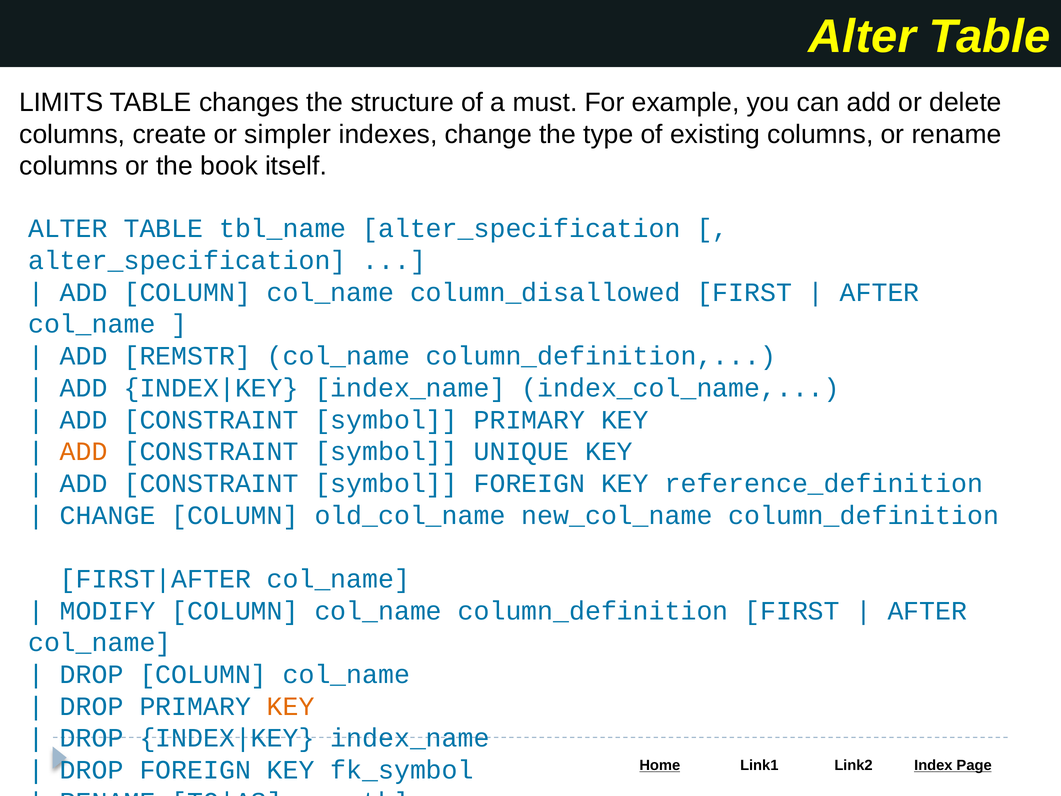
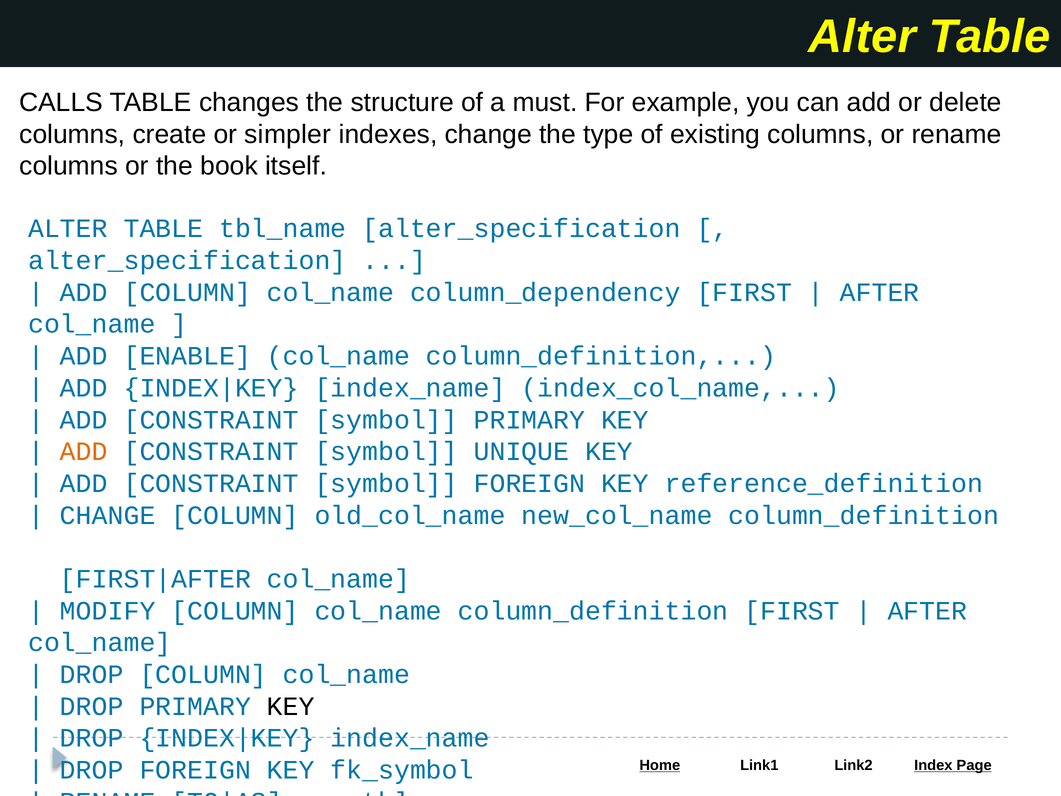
LIMITS: LIMITS -> CALLS
column_disallowed: column_disallowed -> column_dependency
REMSTR: REMSTR -> ENABLE
KEY at (291, 706) colour: orange -> black
